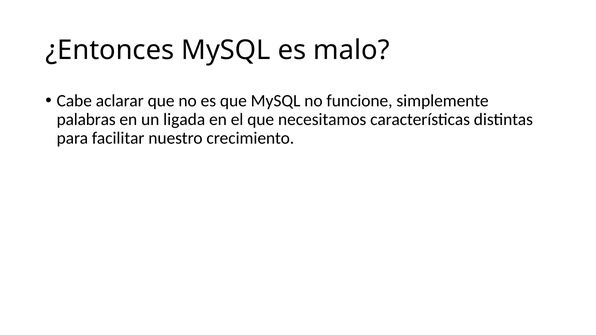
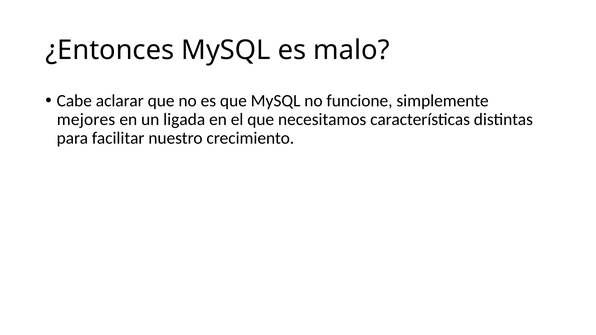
palabras: palabras -> mejores
